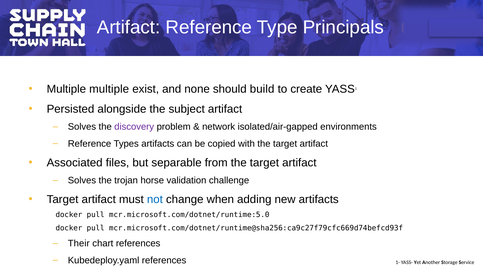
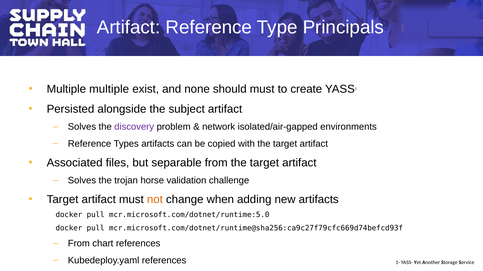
should build: build -> must
not colour: blue -> orange
Their at (79, 244): Their -> From
